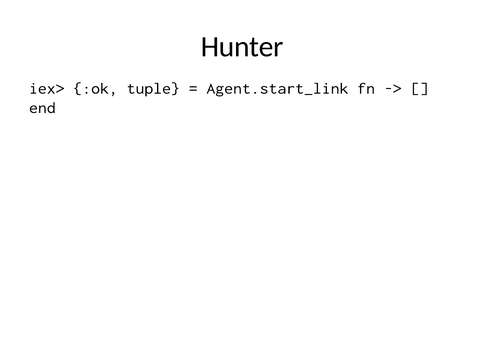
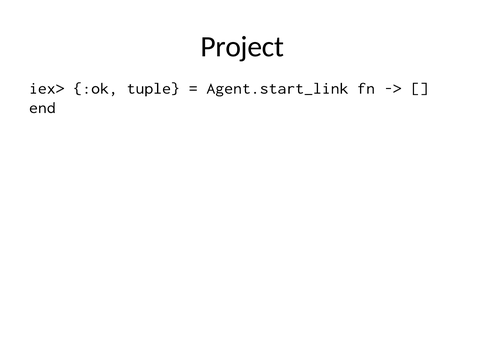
Hunter: Hunter -> Project
